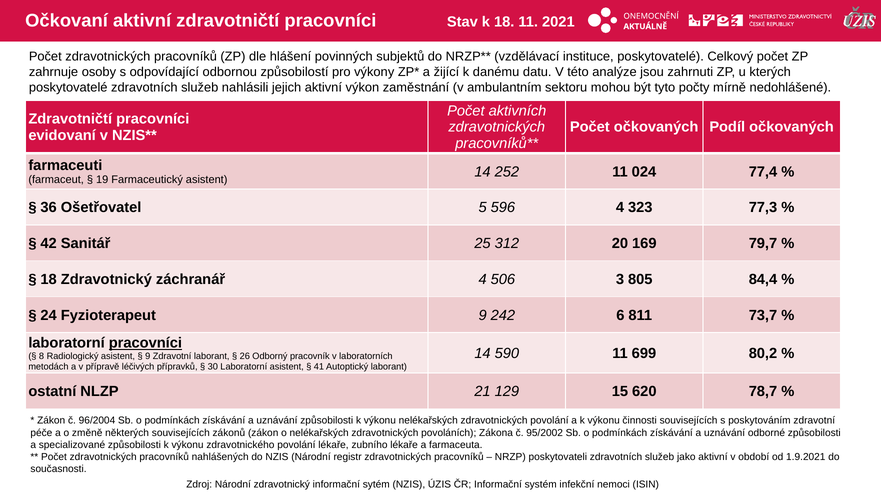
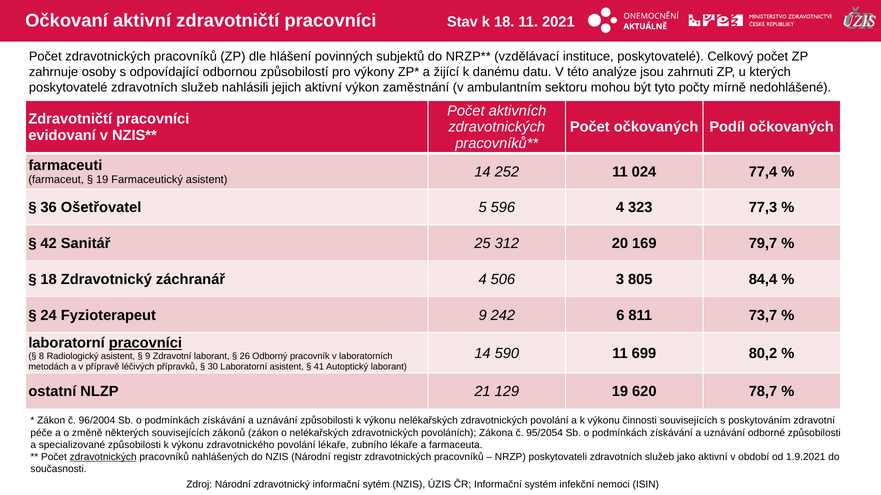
129 15: 15 -> 19
95/2002: 95/2002 -> 95/2054
zdravotnických at (103, 457) underline: none -> present
